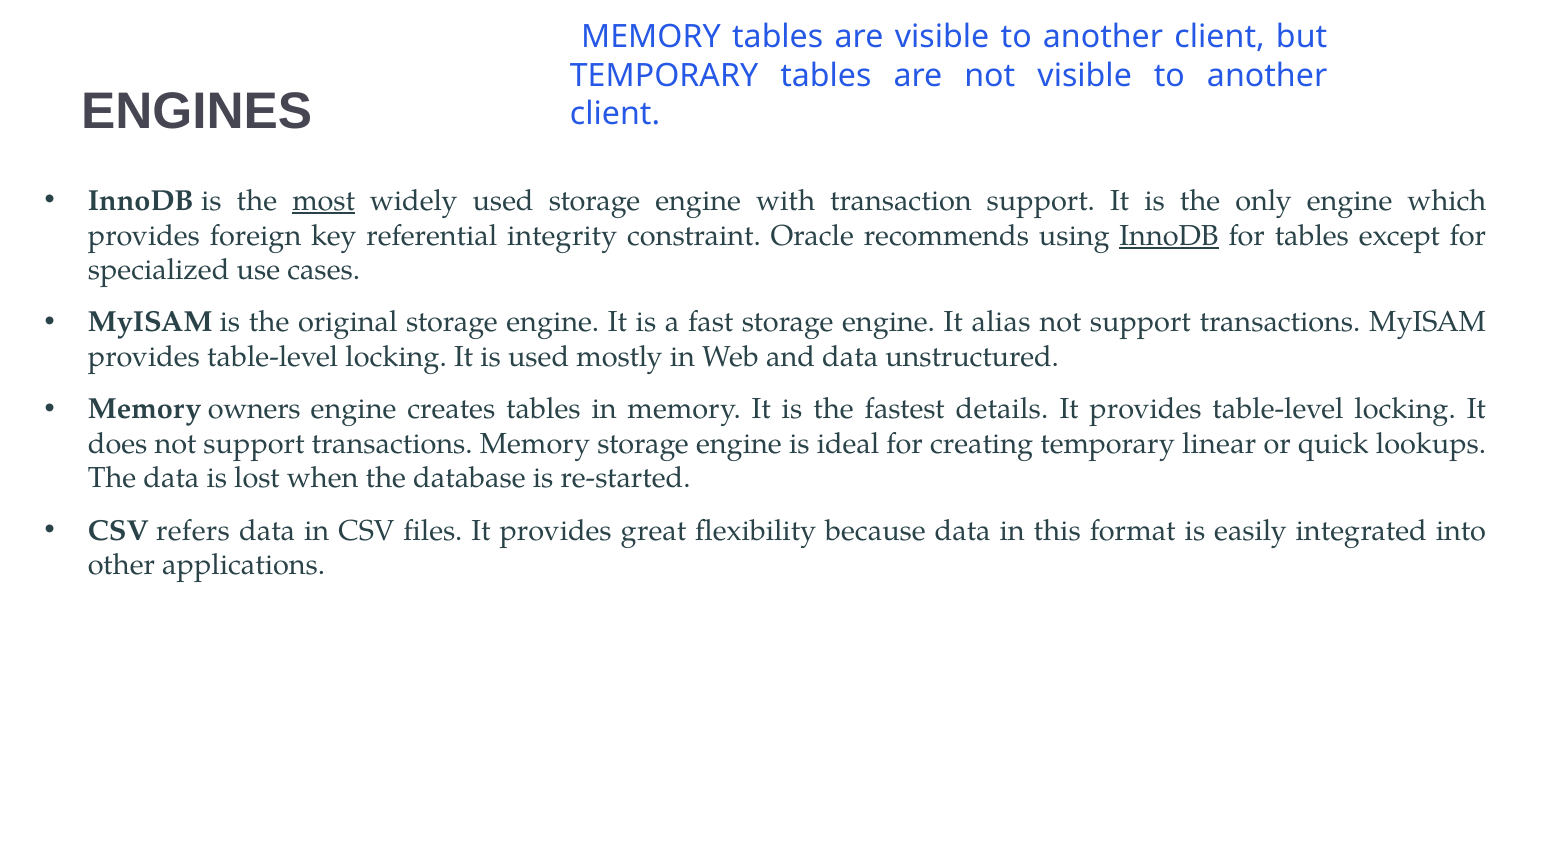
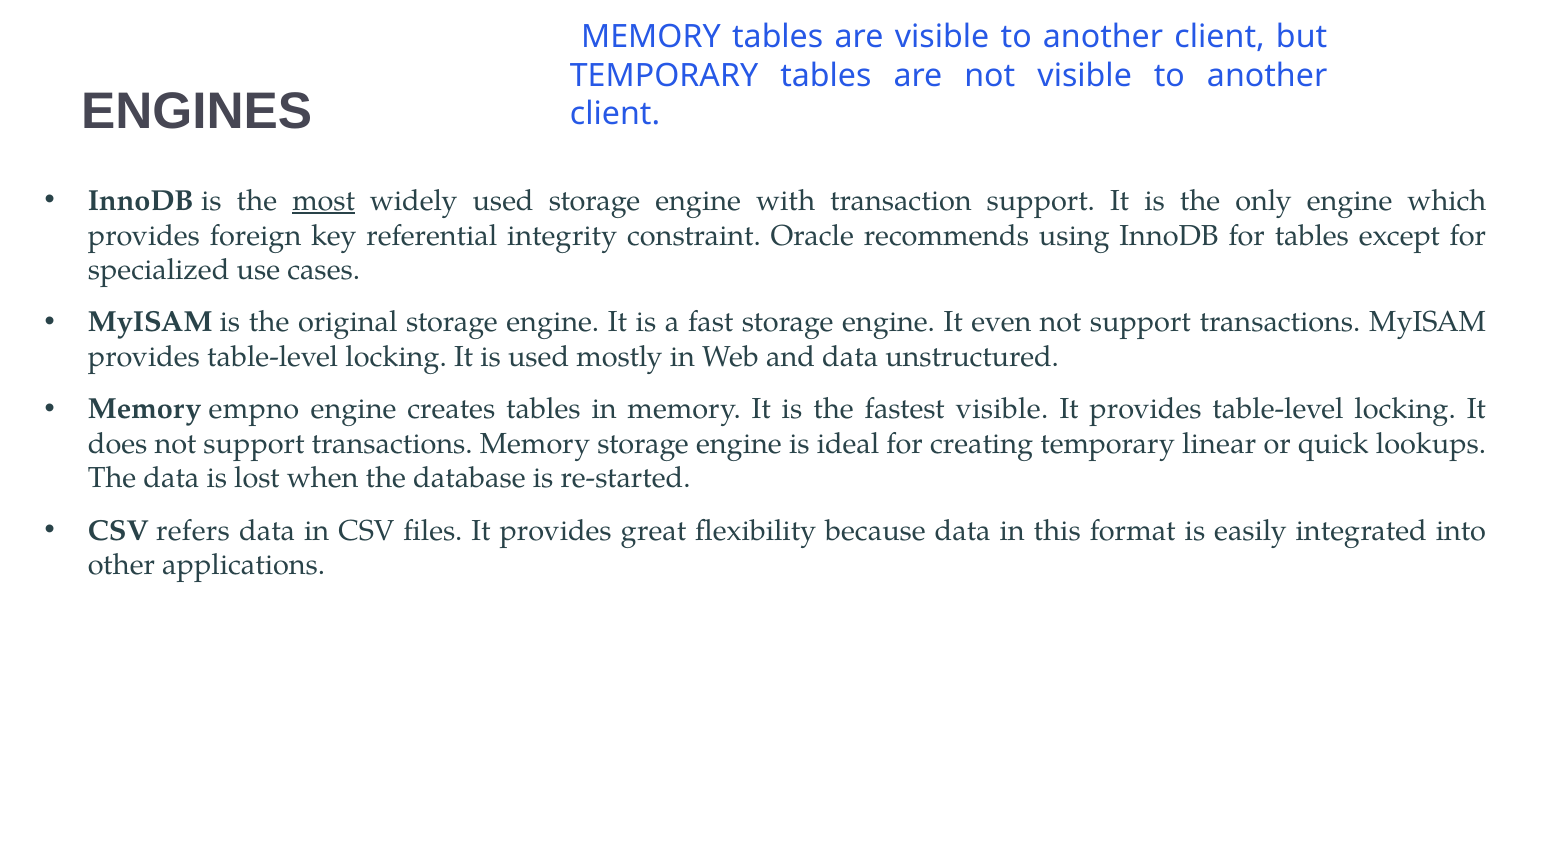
InnoDB at (1169, 236) underline: present -> none
alias: alias -> even
owners: owners -> empno
fastest details: details -> visible
